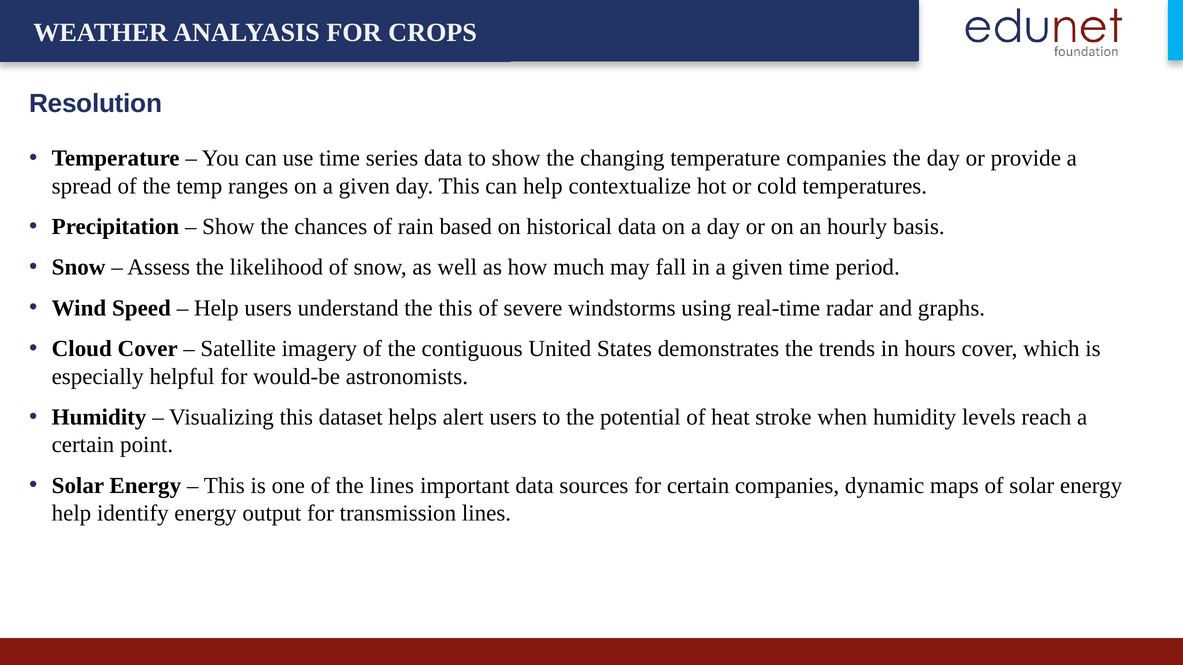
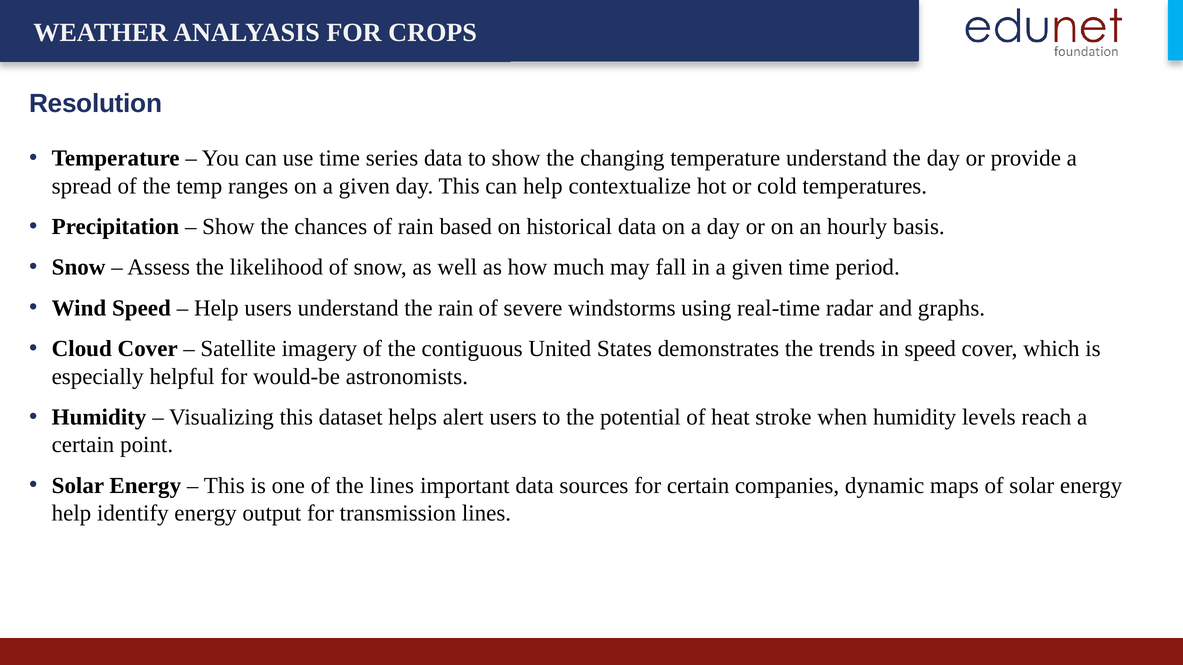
temperature companies: companies -> understand
the this: this -> rain
in hours: hours -> speed
